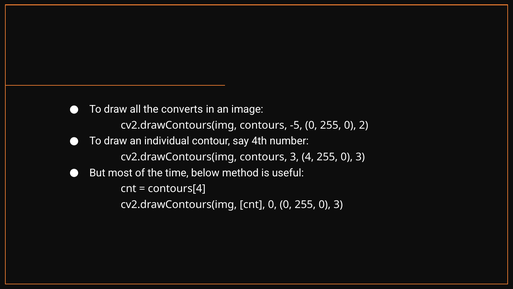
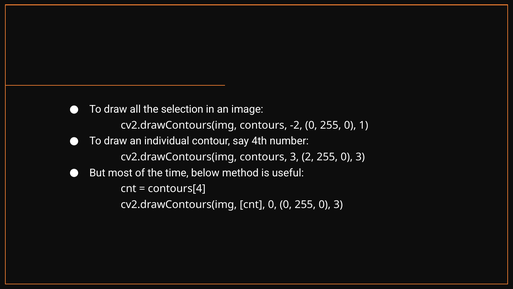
converts: converts -> selection
-5: -5 -> -2
2: 2 -> 1
4: 4 -> 2
